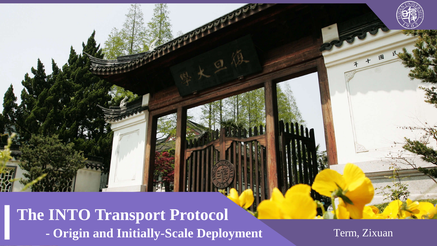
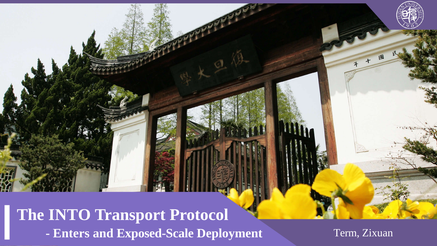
Origin: Origin -> Enters
Initially-Scale: Initially-Scale -> Exposed-Scale
